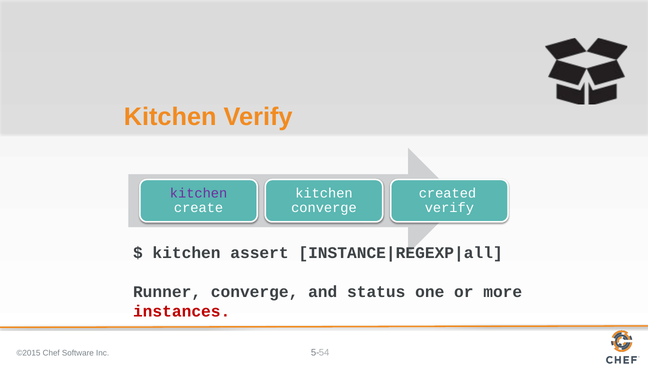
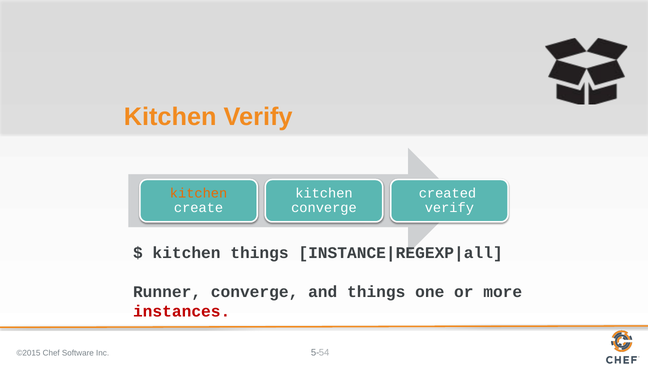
kitchen at (199, 193) colour: purple -> orange
kitchen assert: assert -> things
and status: status -> things
